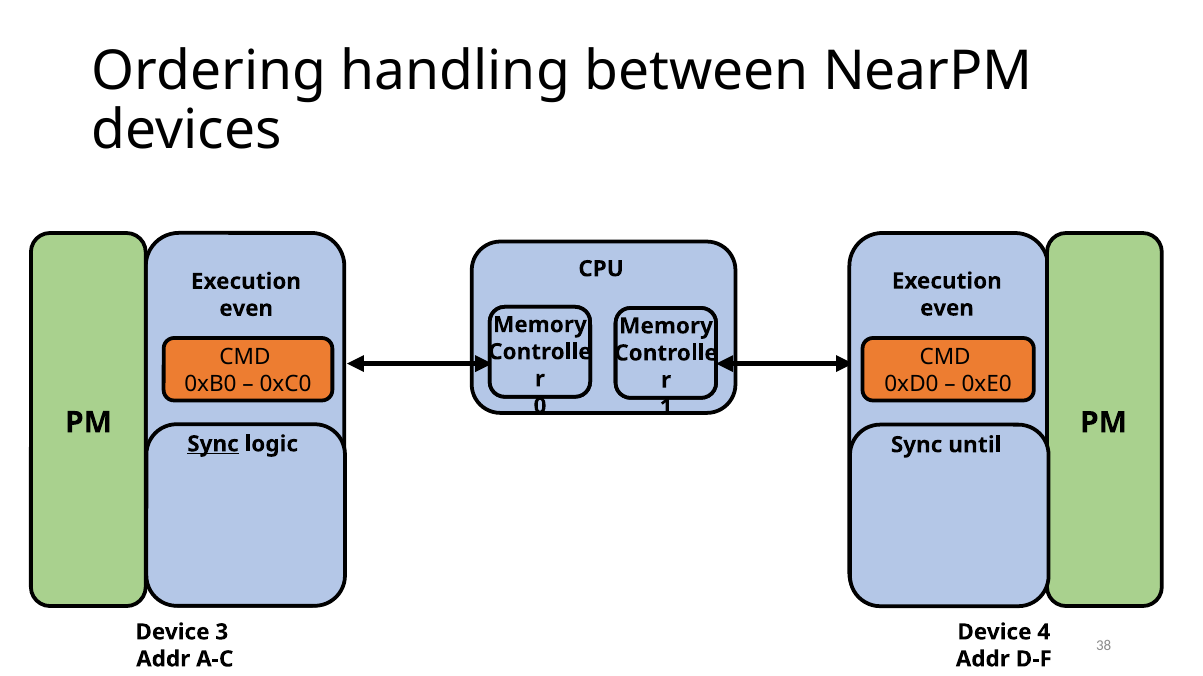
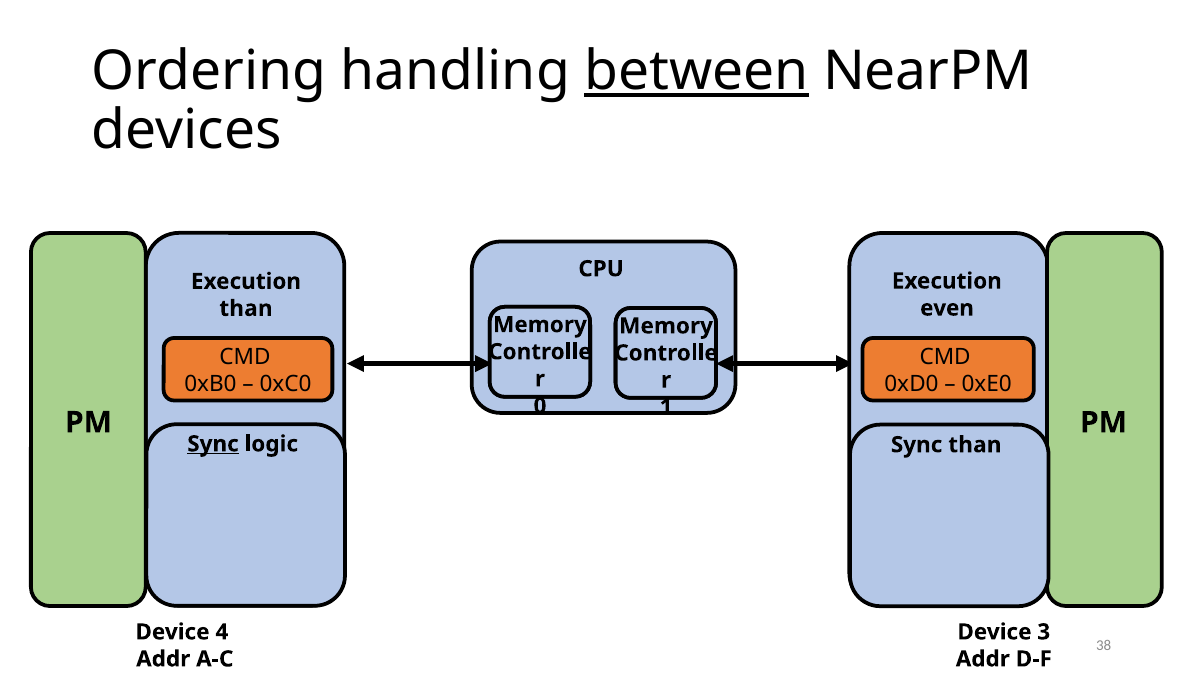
between underline: none -> present
even at (246, 309): even -> than
Sync until: until -> than
3: 3 -> 4
4: 4 -> 3
